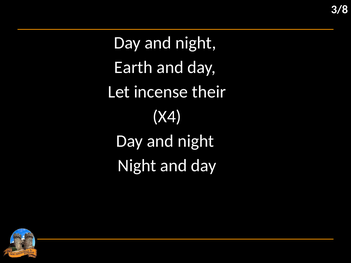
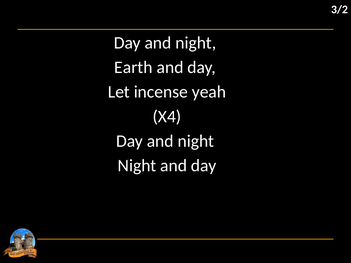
3/8: 3/8 -> 3/2
their: their -> yeah
